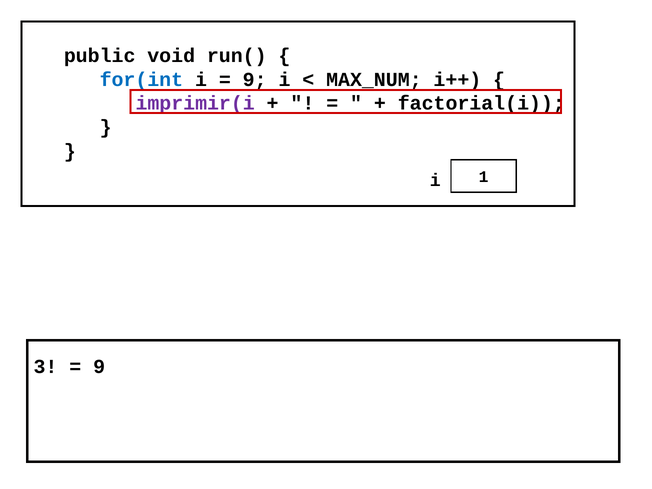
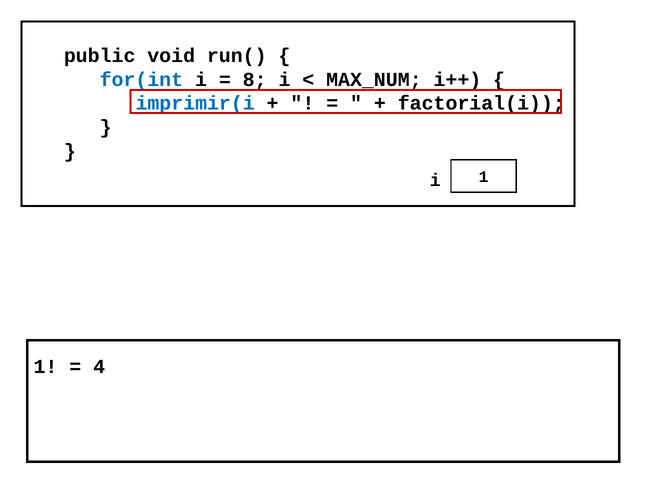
9 at (255, 80): 9 -> 8
imprimir(i colour: purple -> blue
3 at (45, 367): 3 -> 1
9 at (99, 367): 9 -> 4
